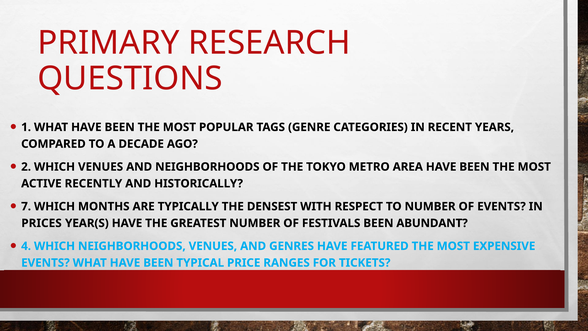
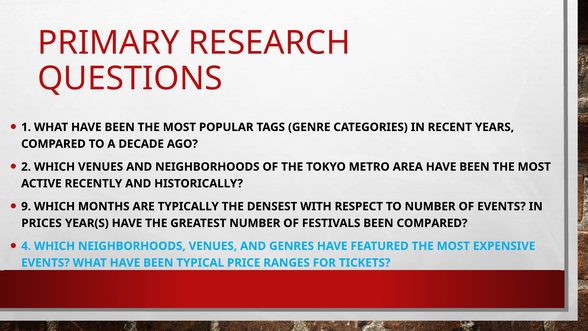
7: 7 -> 9
BEEN ABUNDANT: ABUNDANT -> COMPARED
